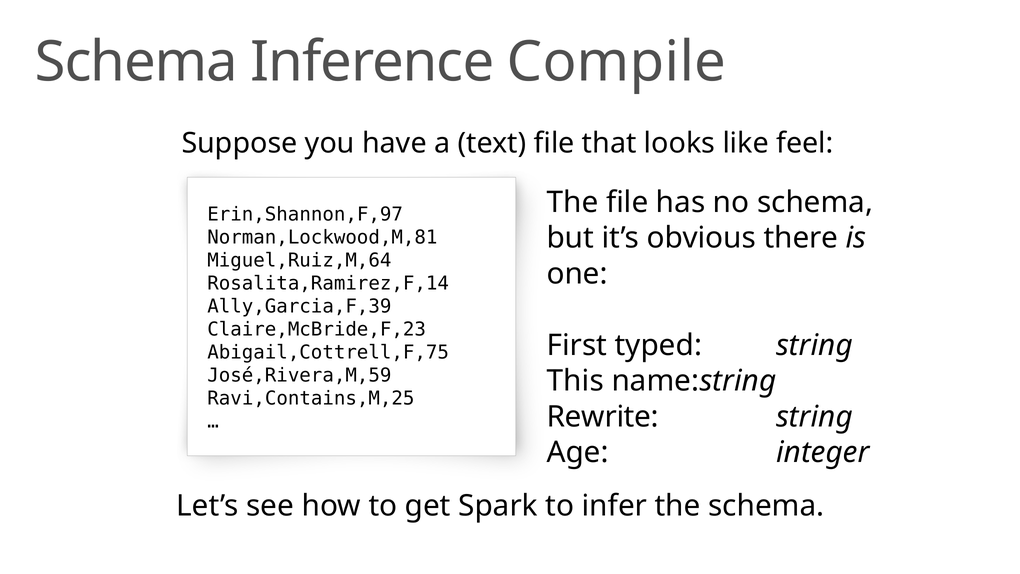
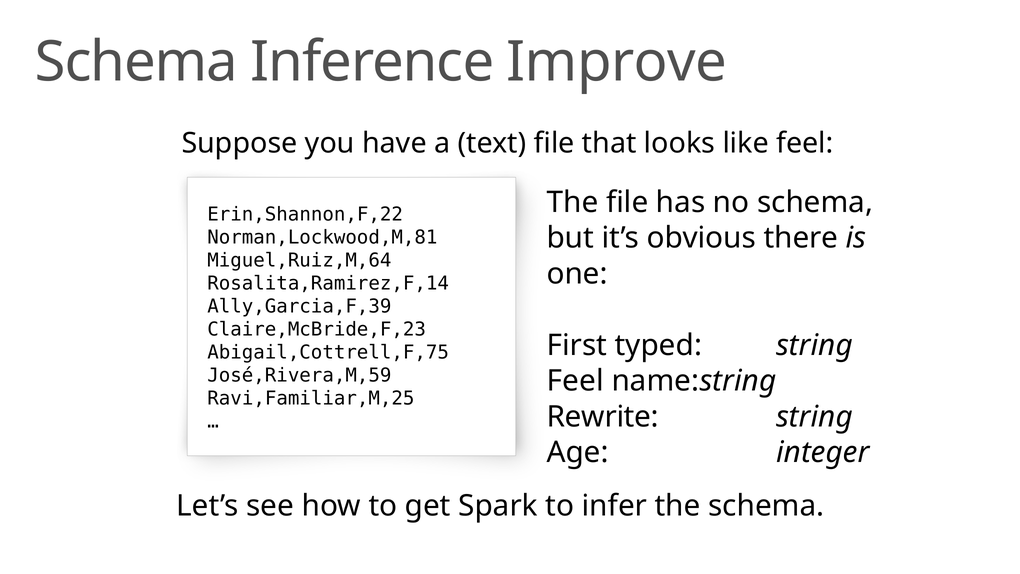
Compile: Compile -> Improve
Erin,Shannon,F,97: Erin,Shannon,F,97 -> Erin,Shannon,F,22
This at (575, 381): This -> Feel
Ravi,Contains,M,25: Ravi,Contains,M,25 -> Ravi,Familiar,M,25
